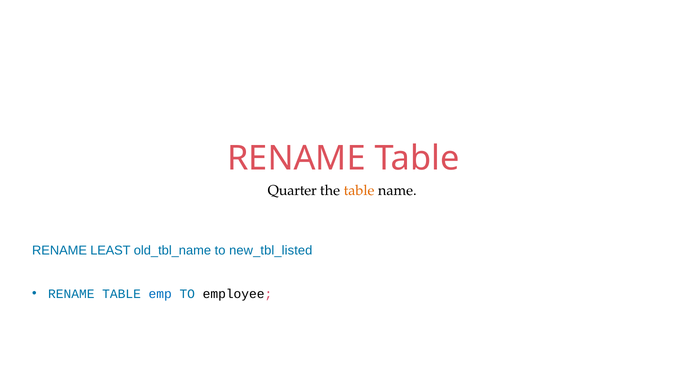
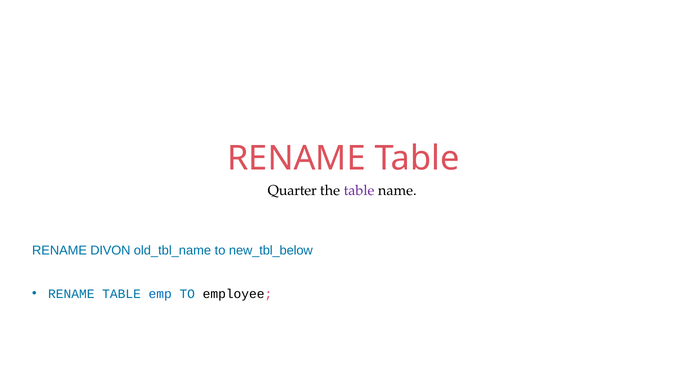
table at (359, 191) colour: orange -> purple
LEAST: LEAST -> DIVON
new_tbl_listed: new_tbl_listed -> new_tbl_below
